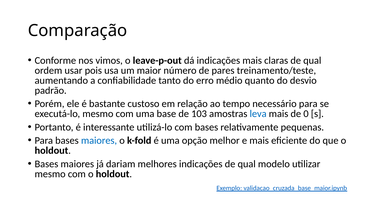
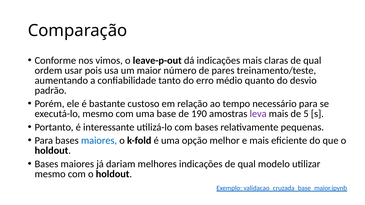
103: 103 -> 190
leva colour: blue -> purple
0: 0 -> 5
